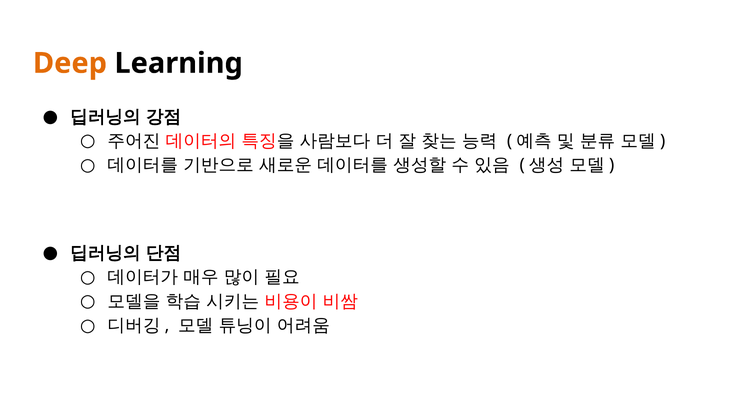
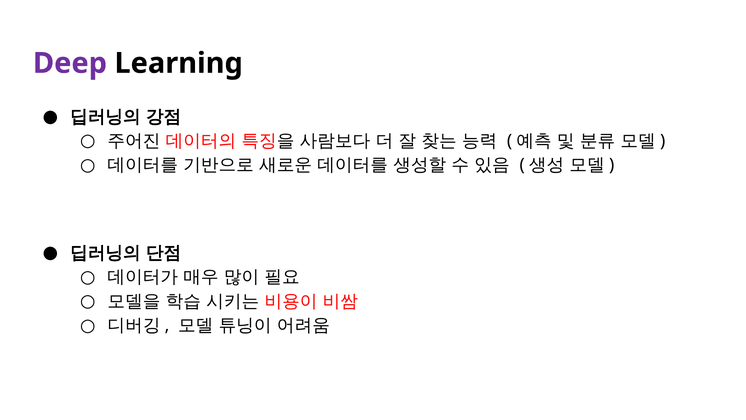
Deep colour: orange -> purple
